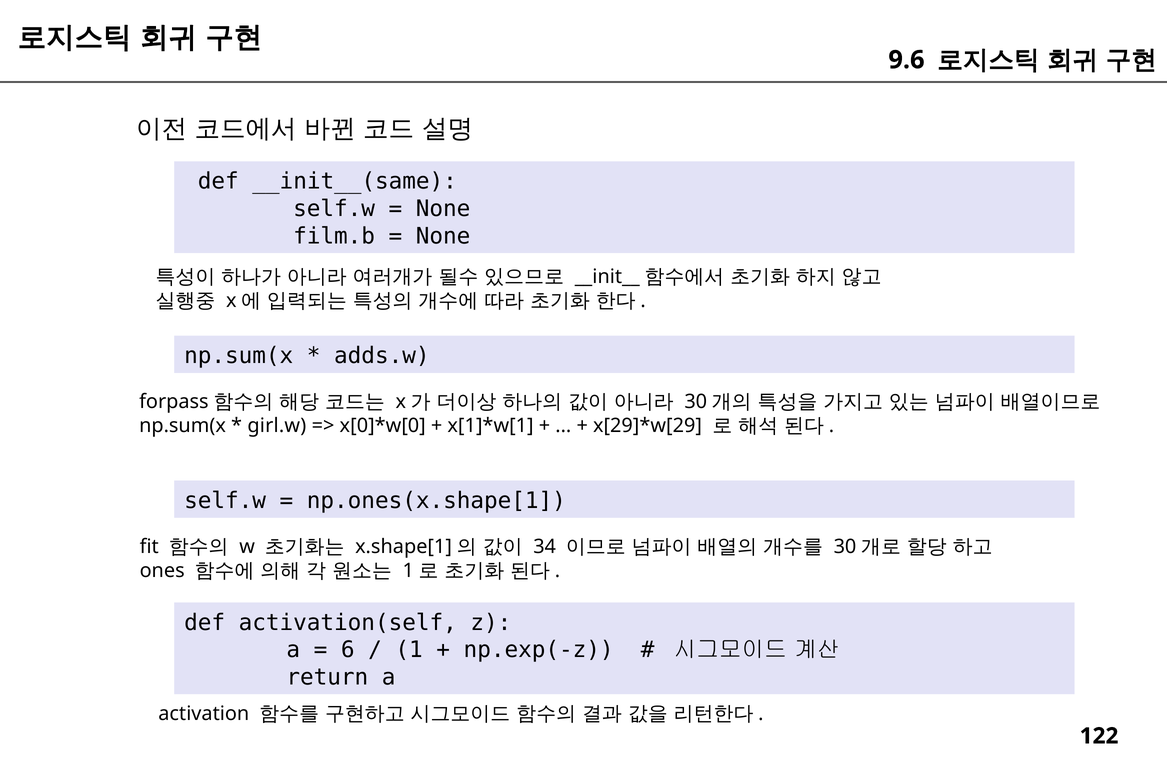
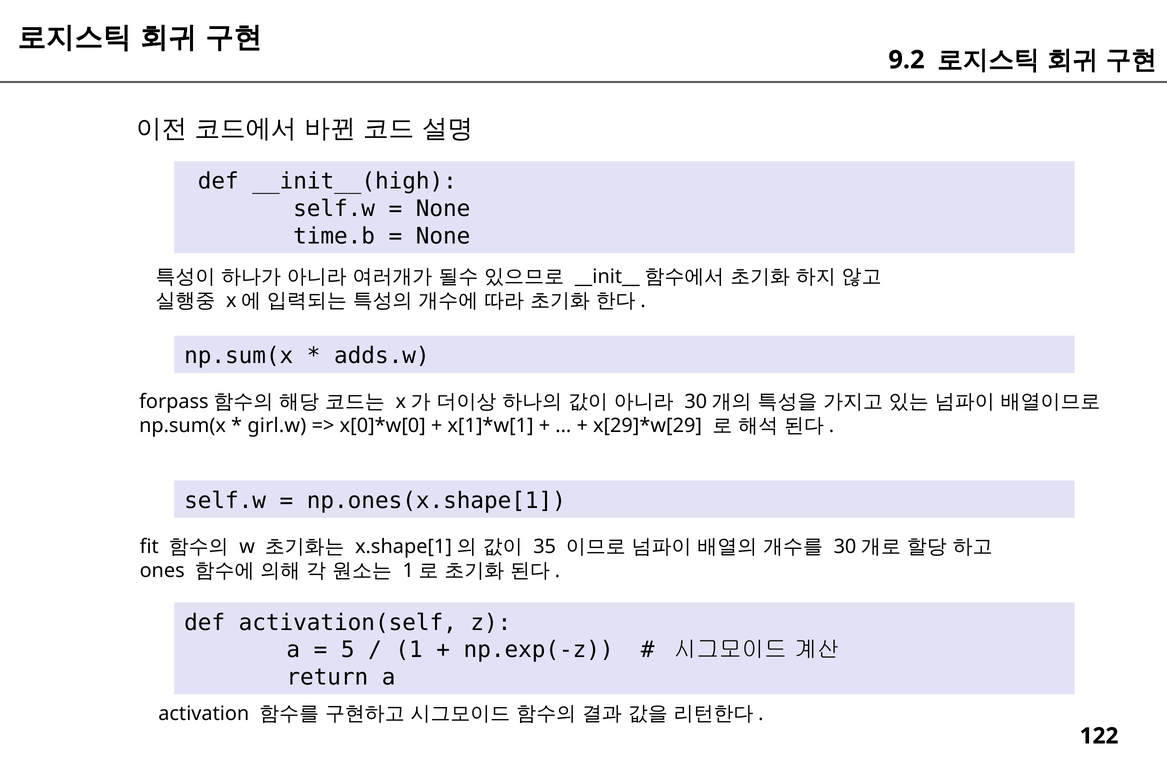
9.6: 9.6 -> 9.2
__init__(same: __init__(same -> __init__(high
film.b: film.b -> time.b
34: 34 -> 35
6: 6 -> 5
